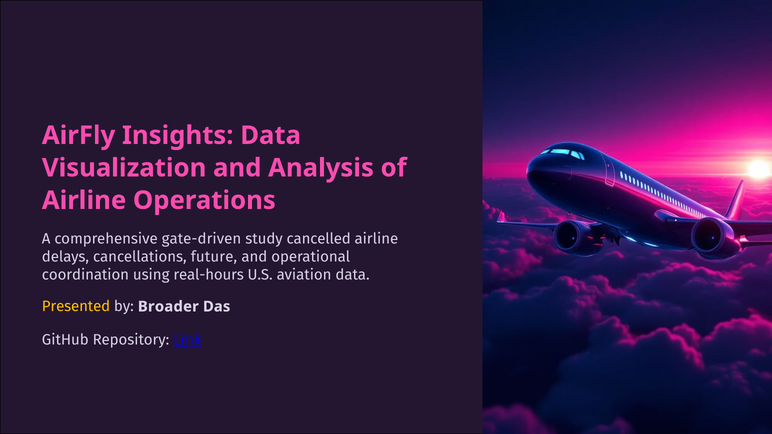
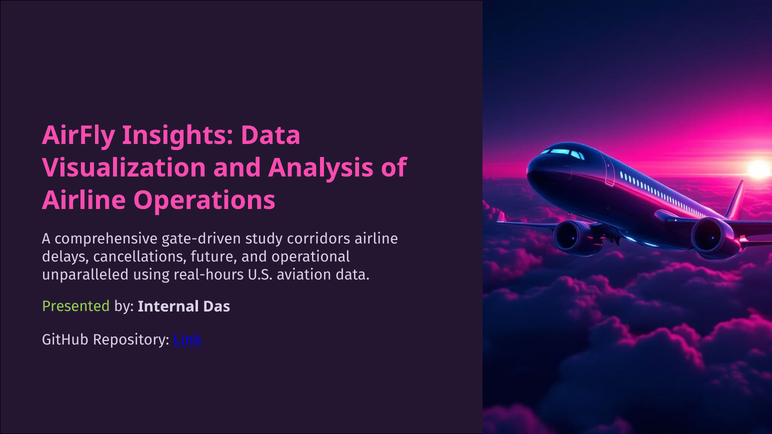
cancelled: cancelled -> corridors
coordination: coordination -> unparalleled
Presented colour: yellow -> light green
Broader: Broader -> Internal
